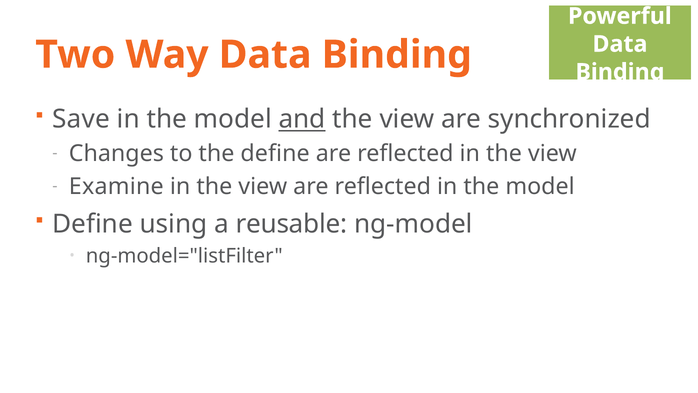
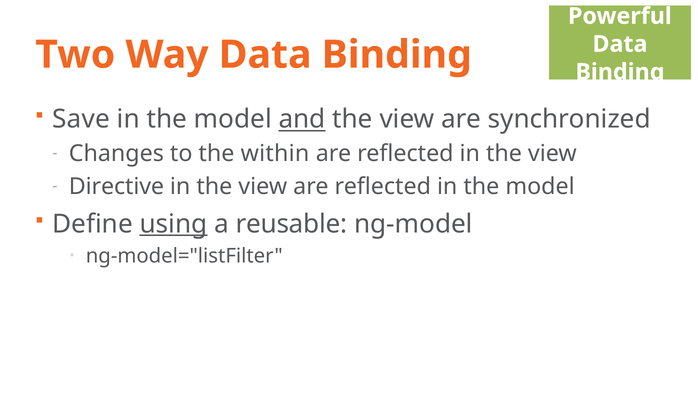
the define: define -> within
Examine: Examine -> Directive
using underline: none -> present
